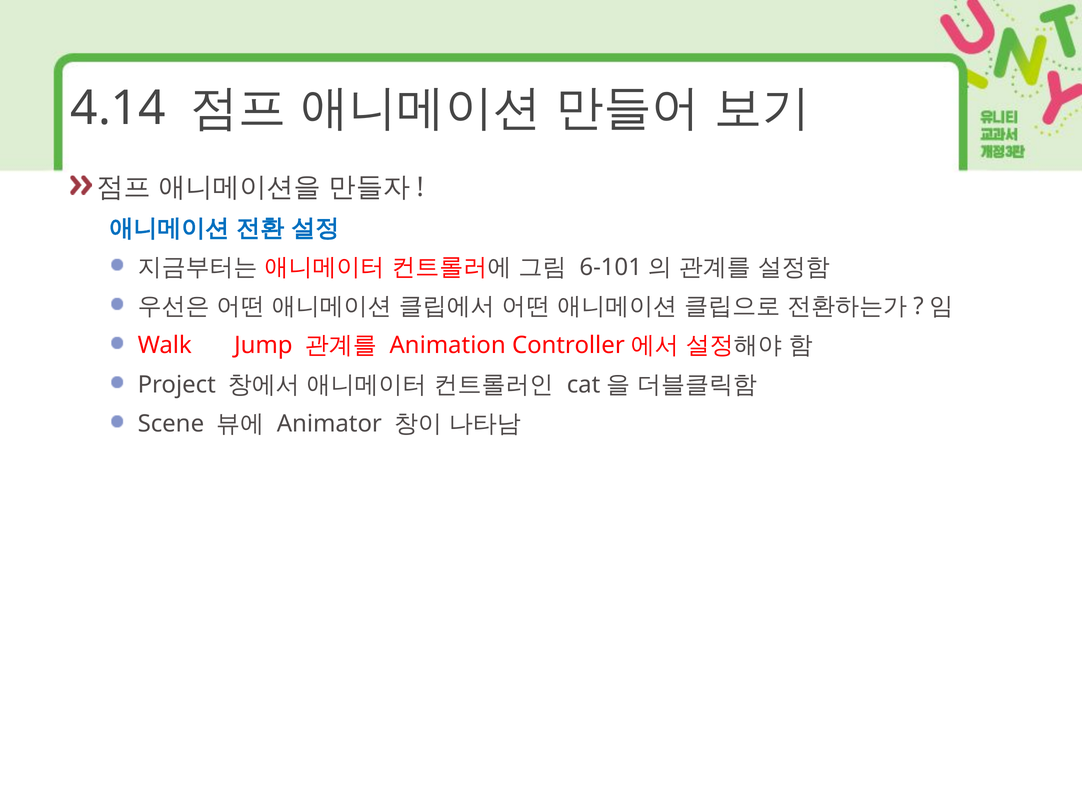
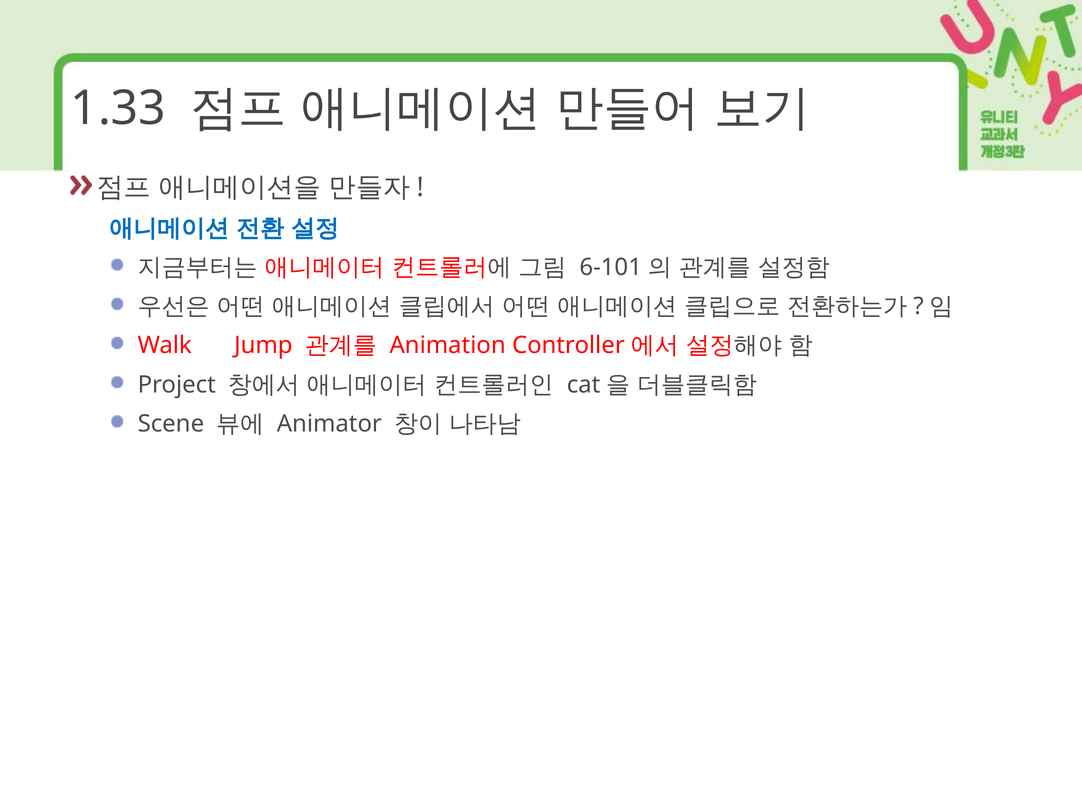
4.14: 4.14 -> 1.33
